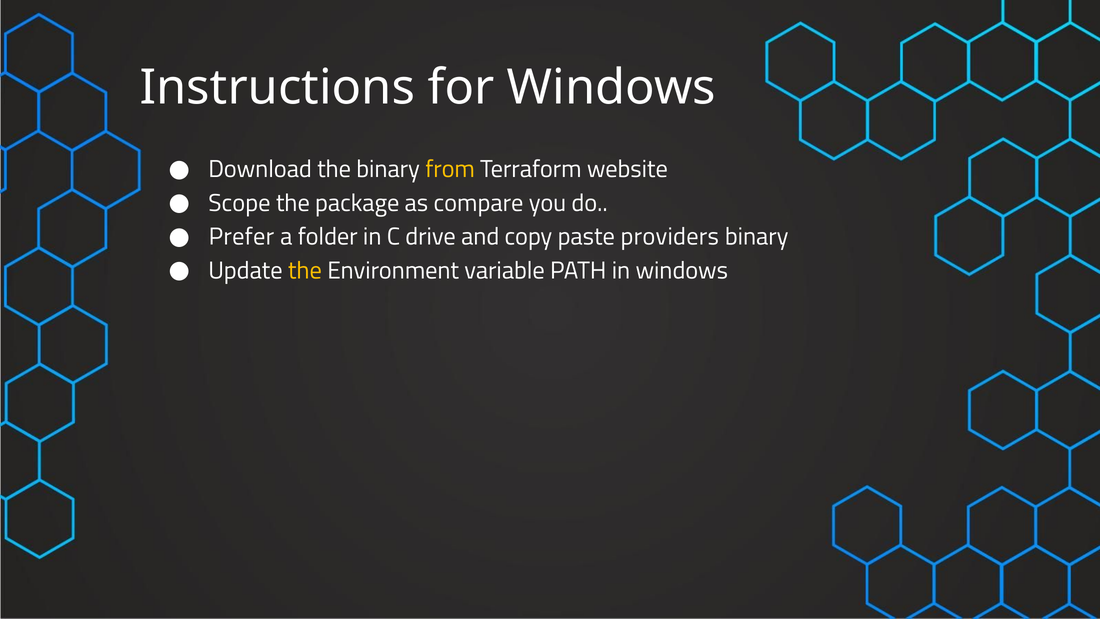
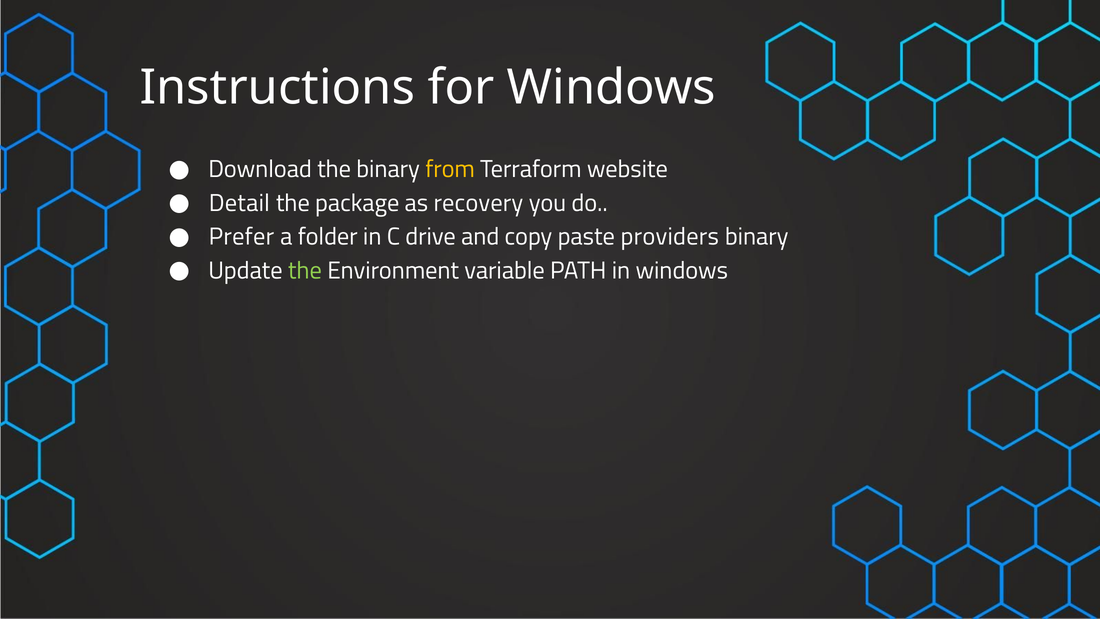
Scope: Scope -> Detail
compare: compare -> recovery
the at (305, 270) colour: yellow -> light green
